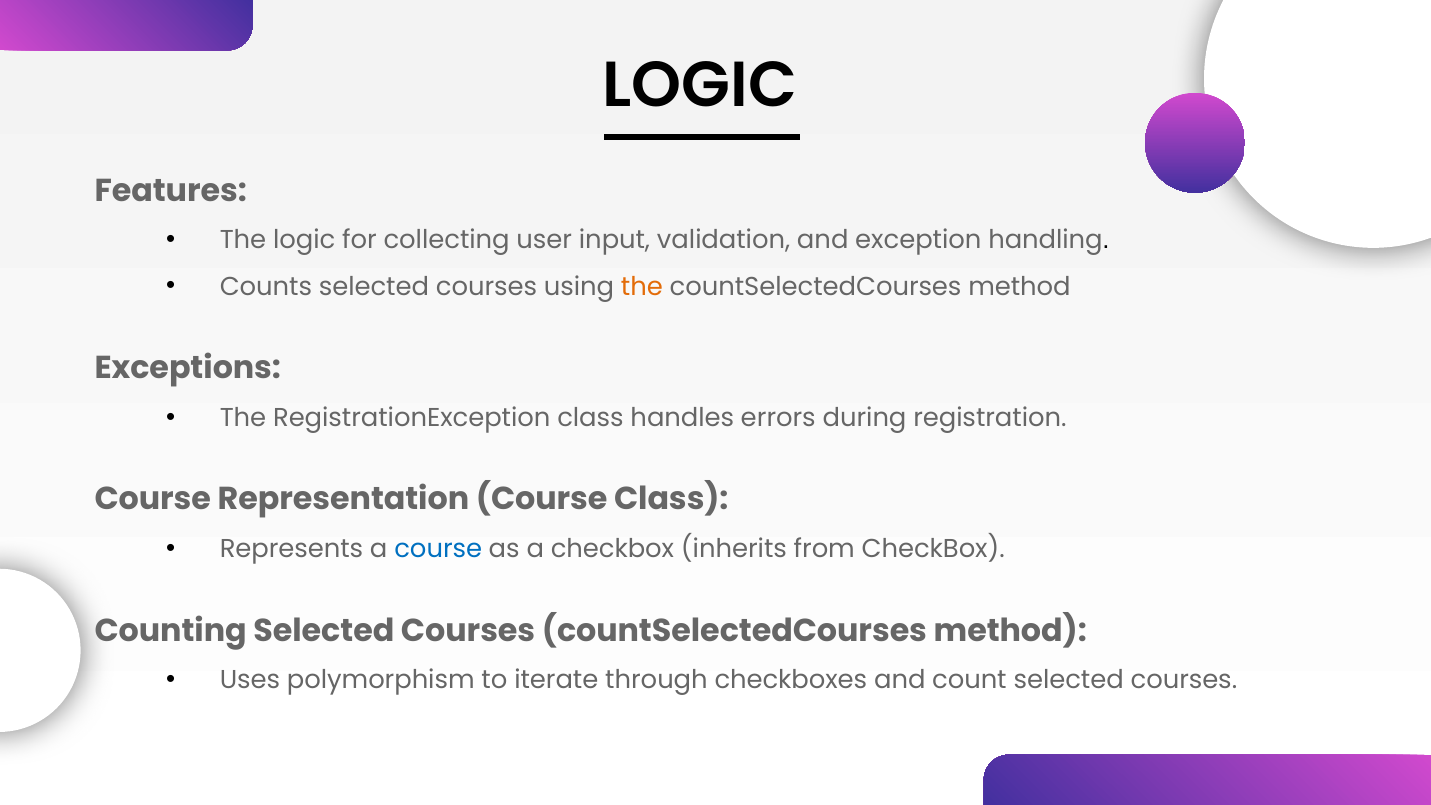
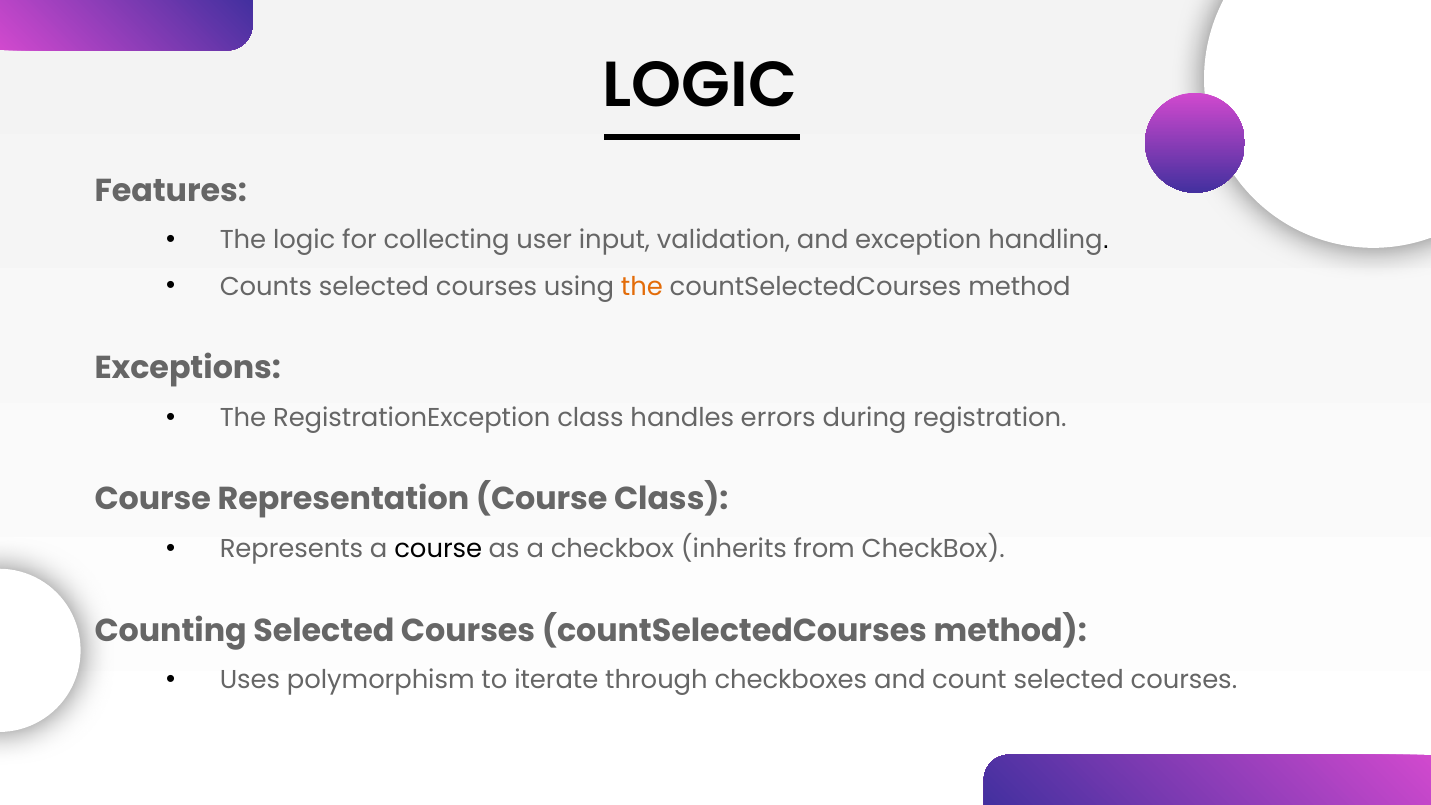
course at (438, 549) colour: blue -> black
